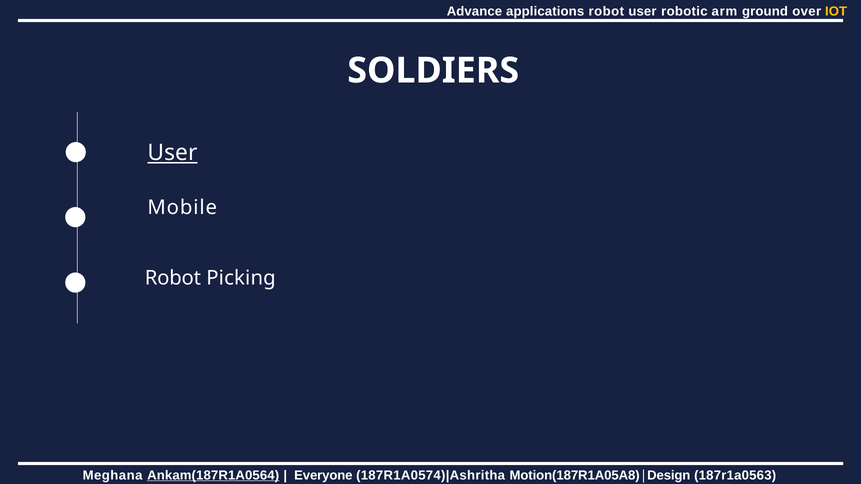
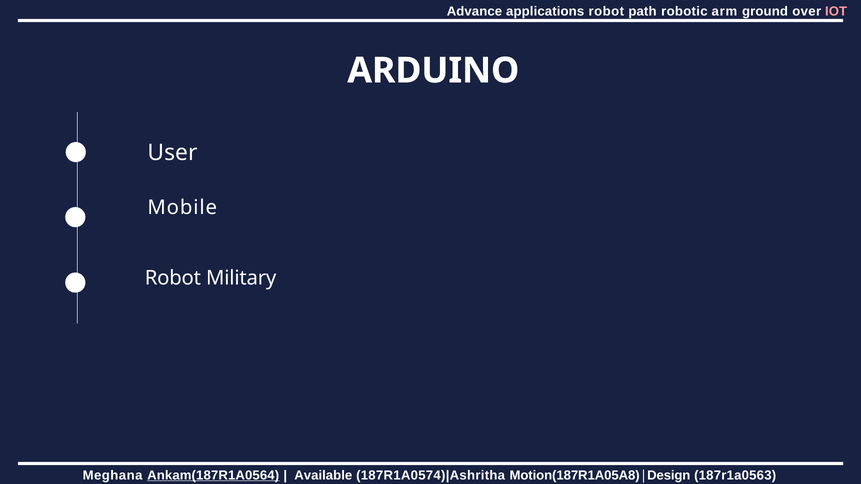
robot user: user -> path
IOT colour: yellow -> pink
SOLDIERS: SOLDIERS -> ARDUINO
User at (172, 153) underline: present -> none
Picking: Picking -> Military
Everyone: Everyone -> Available
